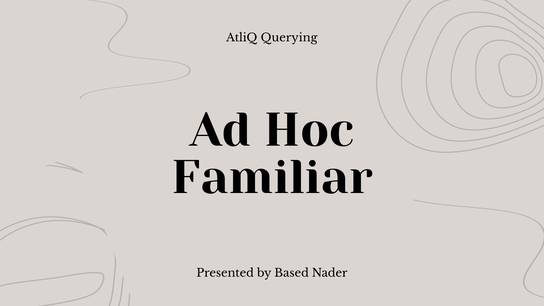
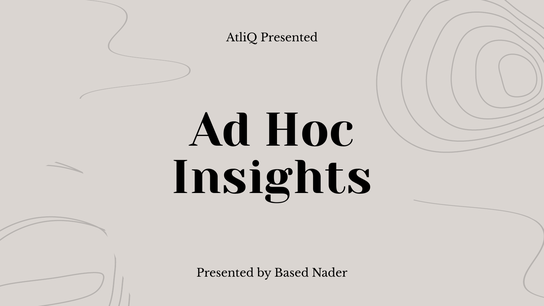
AtliQ Querying: Querying -> Presented
Familiar: Familiar -> Insights
